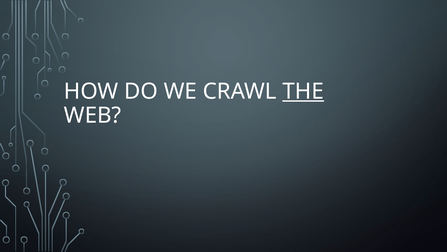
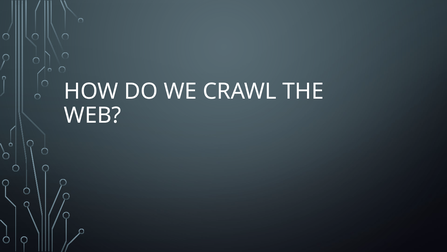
THE underline: present -> none
